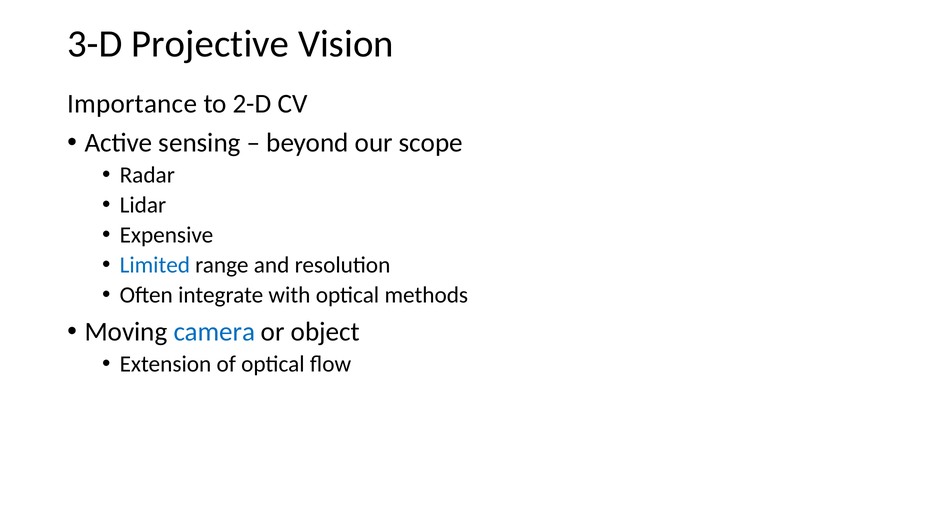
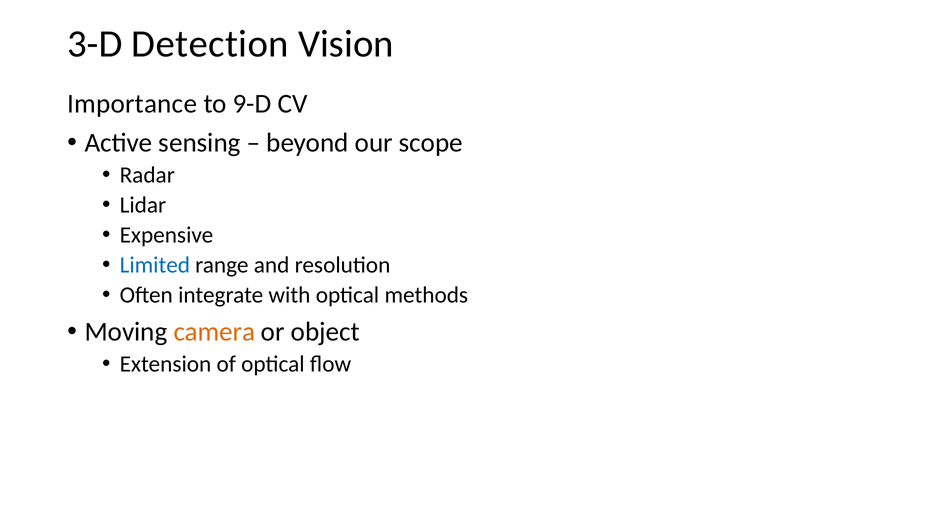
Projective: Projective -> Detection
2-D: 2-D -> 9-D
camera colour: blue -> orange
